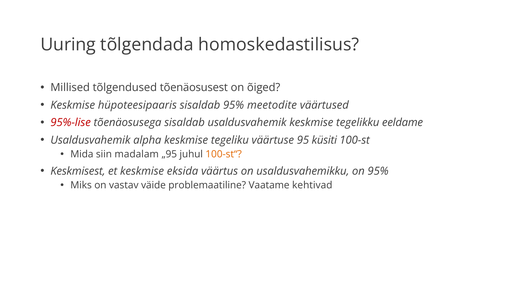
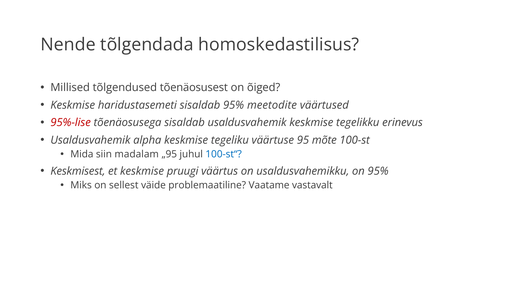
Uuring: Uuring -> Nende
hüpoteesipaaris: hüpoteesipaaris -> haridustasemeti
eeldame: eeldame -> erinevus
küsiti: küsiti -> mõte
100-st“ colour: orange -> blue
eksida: eksida -> pruugi
vastav: vastav -> sellest
kehtivad: kehtivad -> vastavalt
